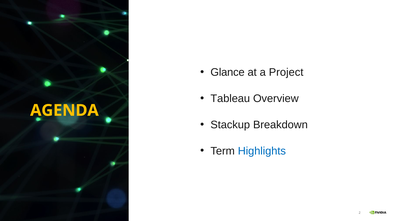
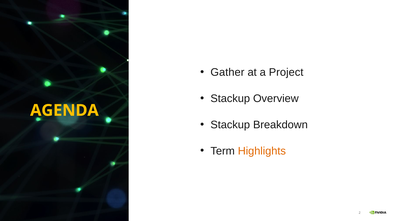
Glance: Glance -> Gather
Tableau at (230, 99): Tableau -> Stackup
Highlights colour: blue -> orange
